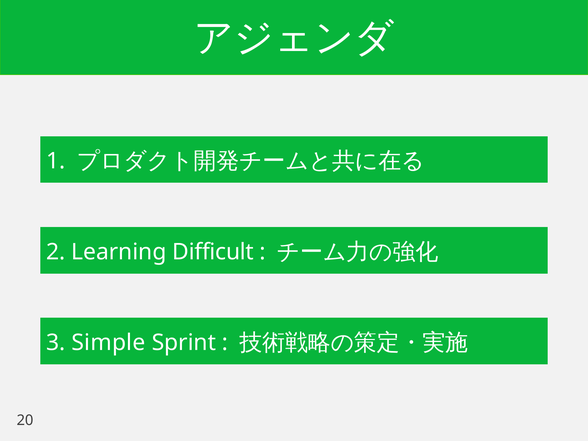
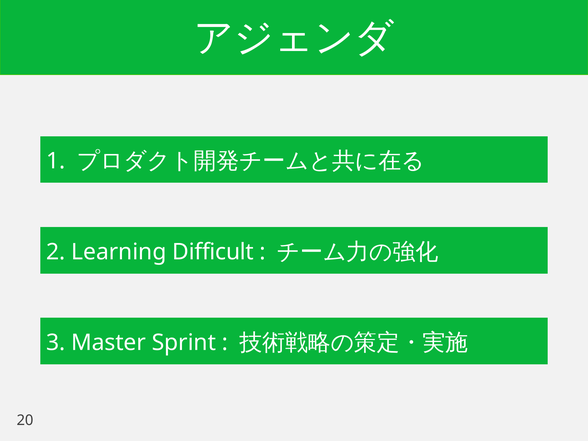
Simple: Simple -> Master
